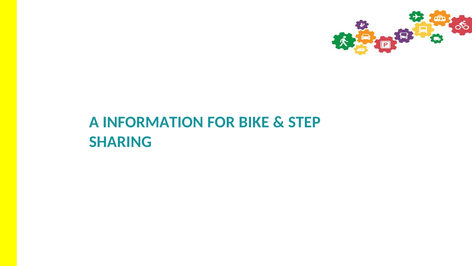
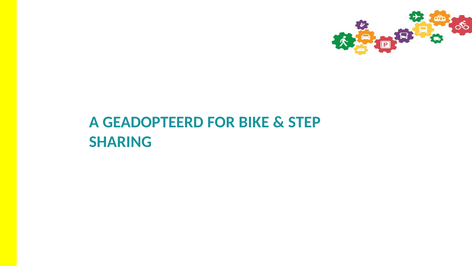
INFORMATION: INFORMATION -> GEADOPTEERD
